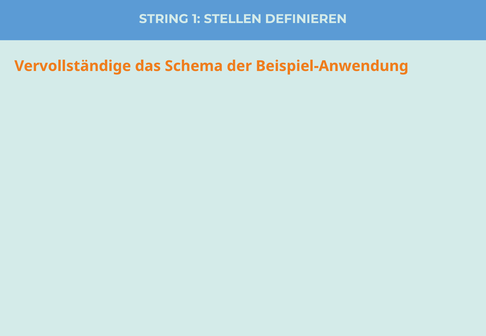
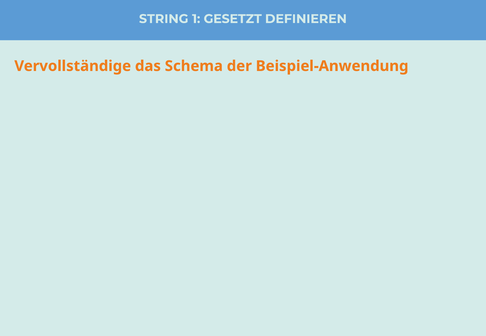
STELLEN: STELLEN -> GESETZT
